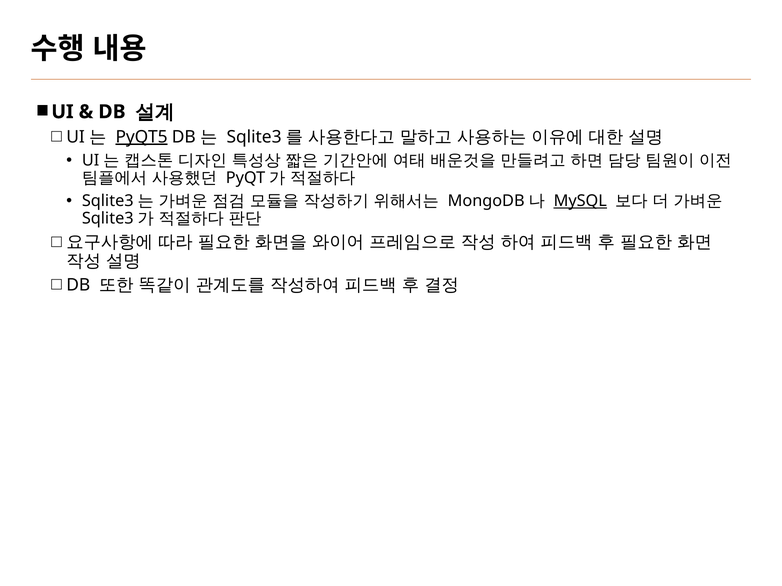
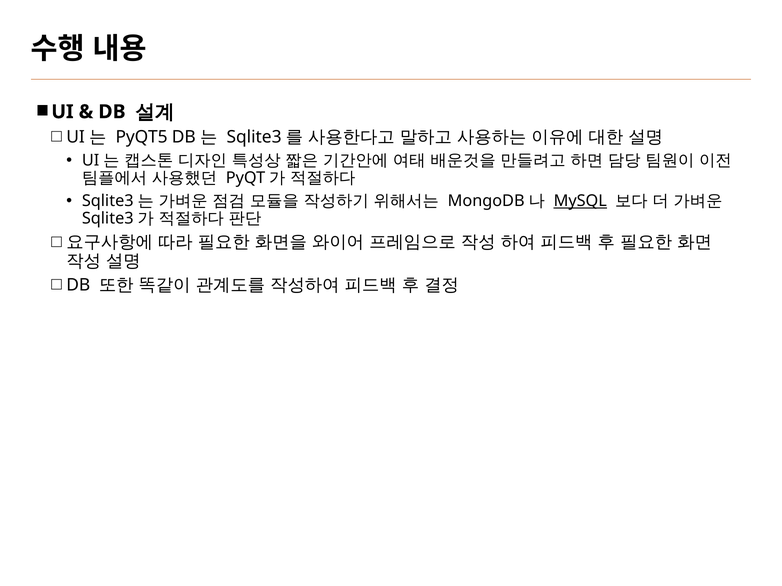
PyQT5 underline: present -> none
